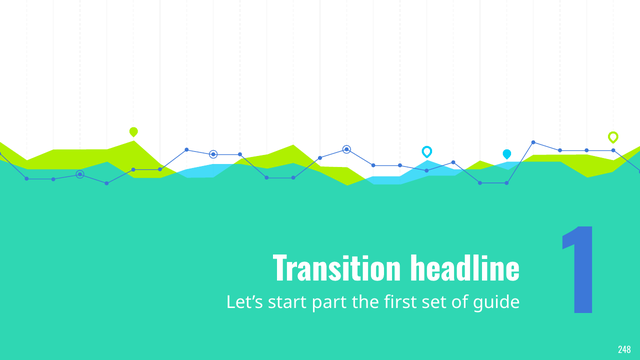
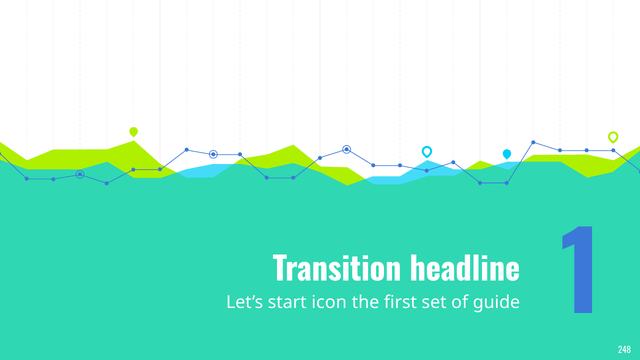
part: part -> icon
